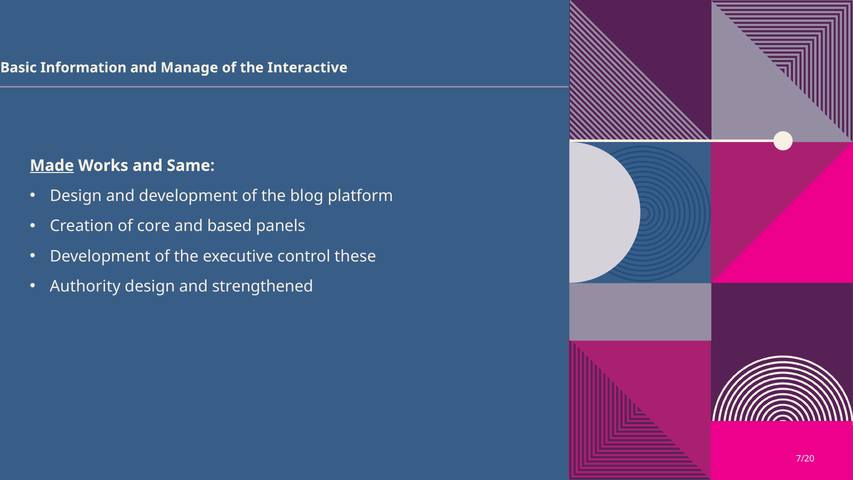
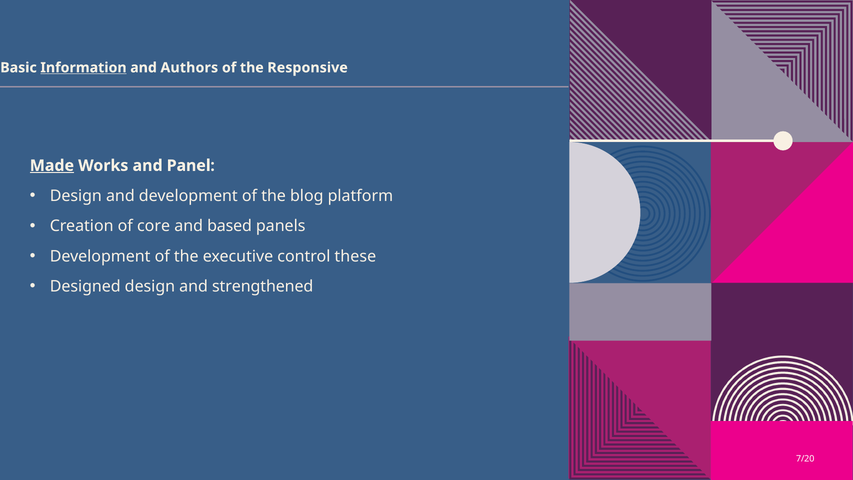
Information underline: none -> present
Manage: Manage -> Authors
Interactive: Interactive -> Responsive
Same: Same -> Panel
Authority: Authority -> Designed
